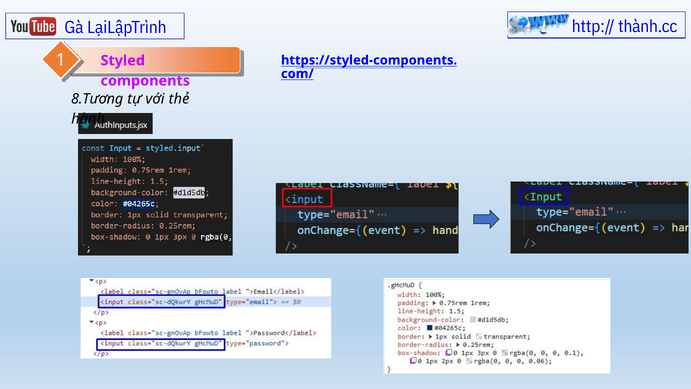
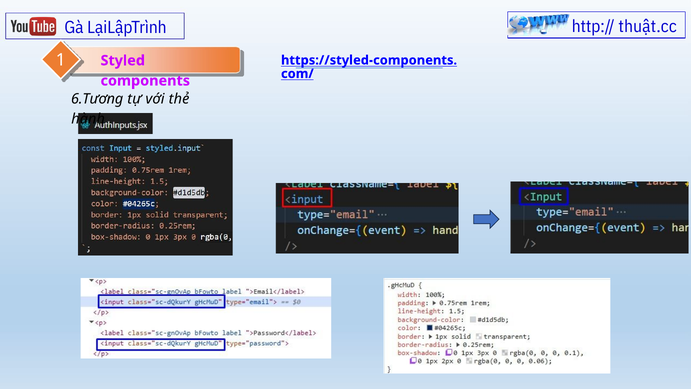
thành.cc: thành.cc -> thuật.cc
8.Tương: 8.Tương -> 6.Tương
